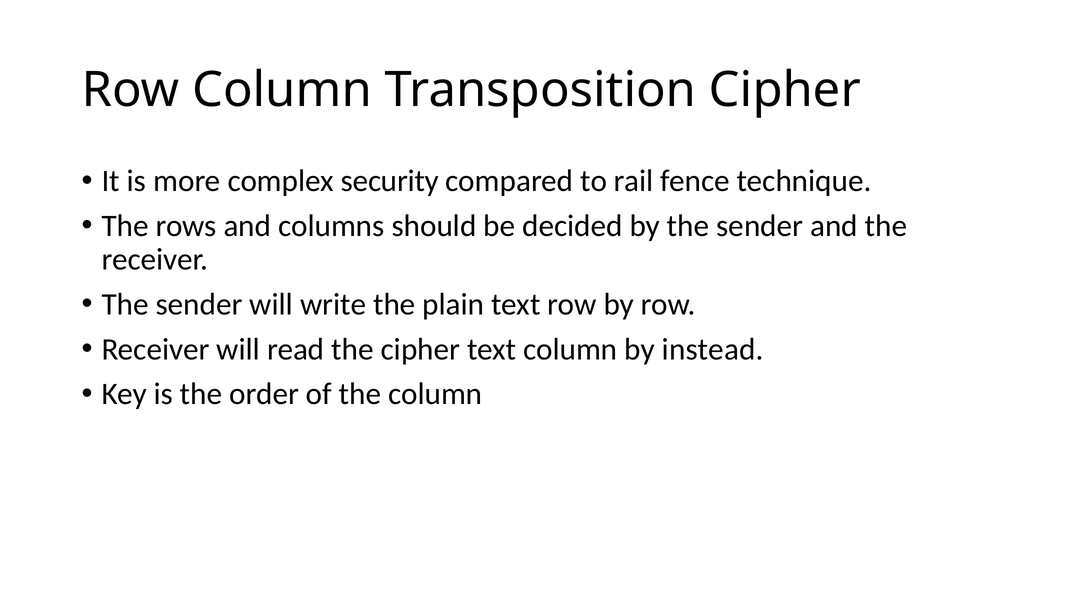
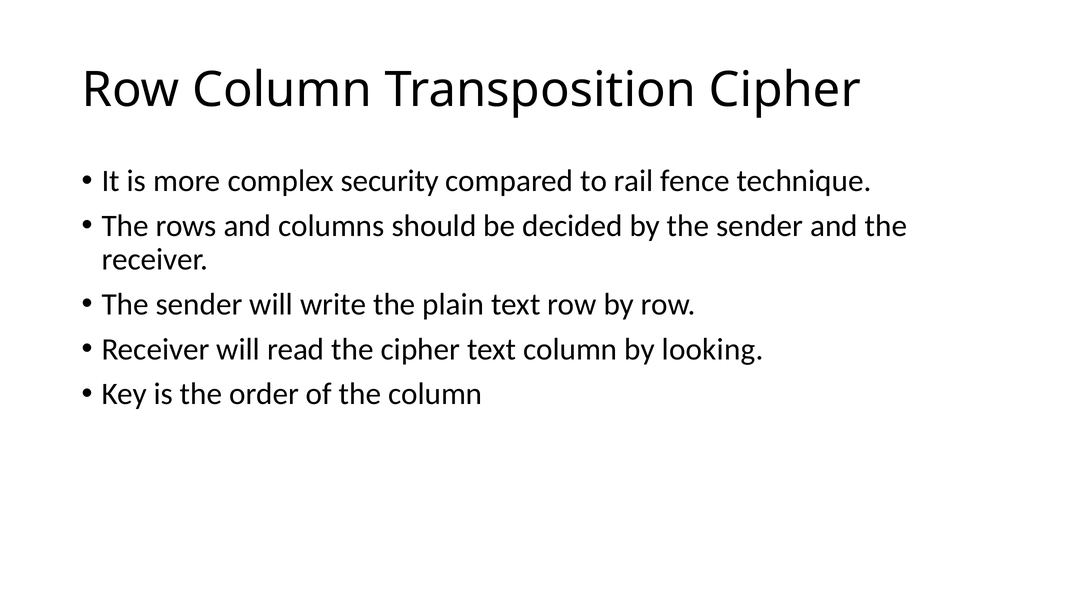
instead: instead -> looking
